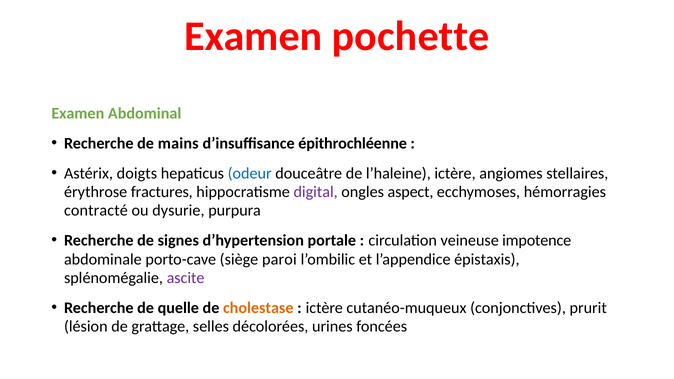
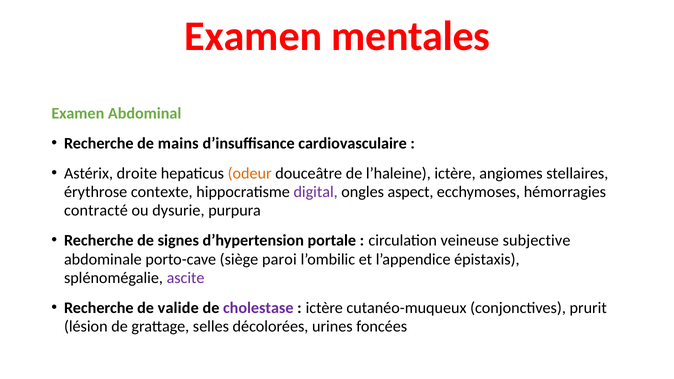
pochette: pochette -> mentales
épithrochléenne: épithrochléenne -> cardiovasculaire
doigts: doigts -> droite
odeur colour: blue -> orange
fractures: fractures -> contexte
impotence: impotence -> subjective
quelle: quelle -> valide
cholestase colour: orange -> purple
